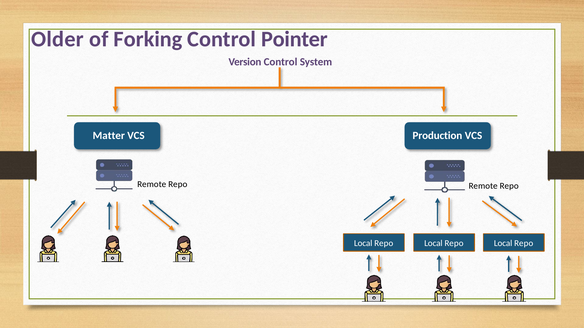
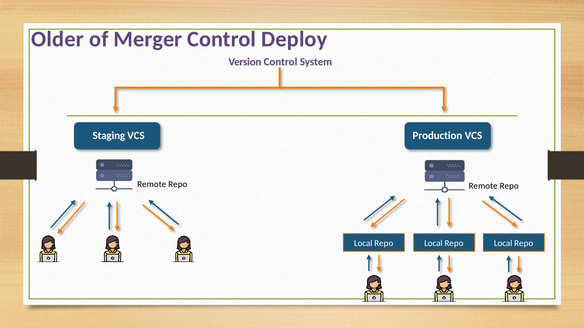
Forking: Forking -> Merger
Pointer: Pointer -> Deploy
Matter: Matter -> Staging
